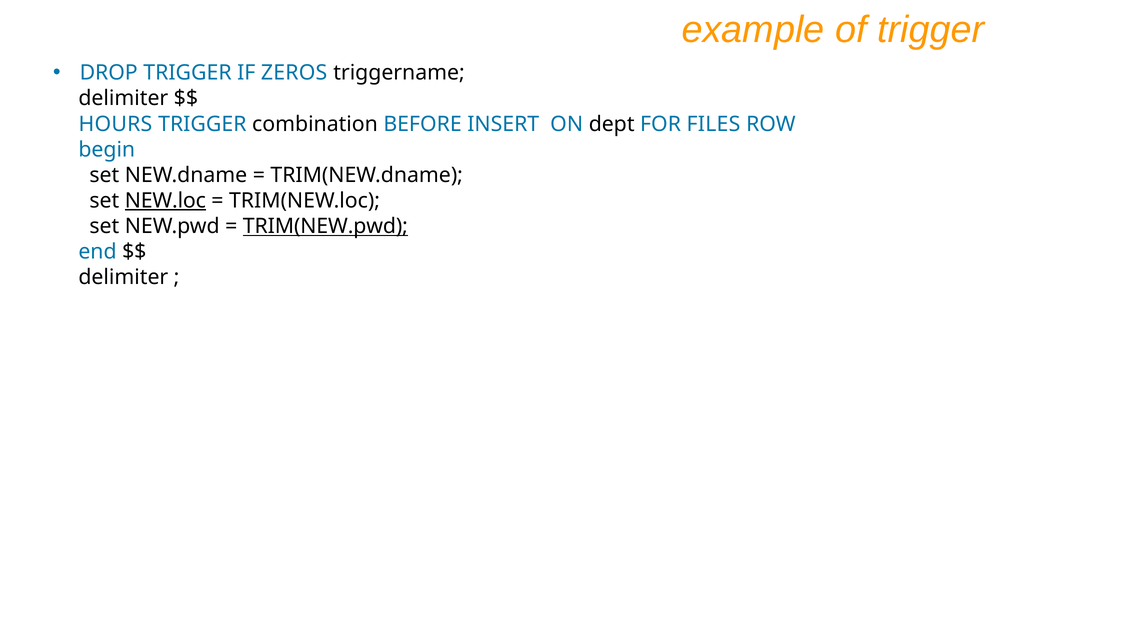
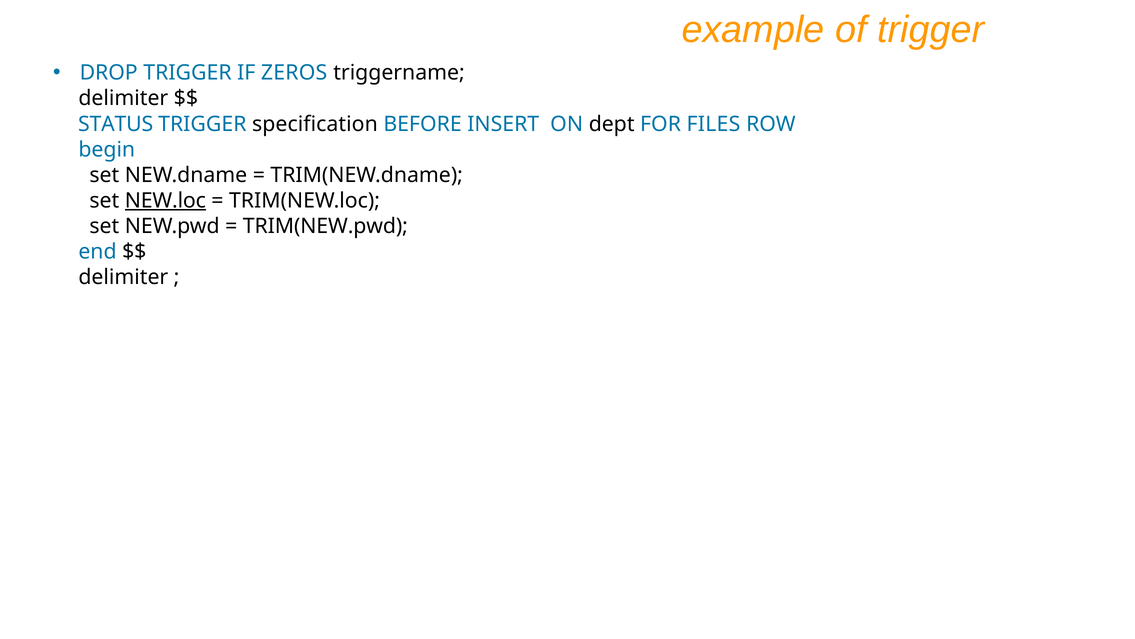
HOURS: HOURS -> STATUS
combination: combination -> specification
TRIM(NEW.pwd underline: present -> none
